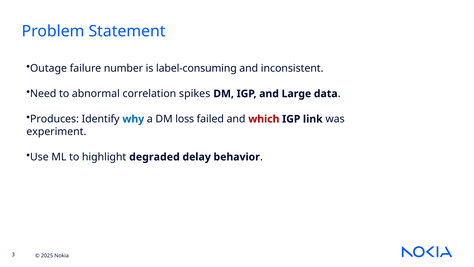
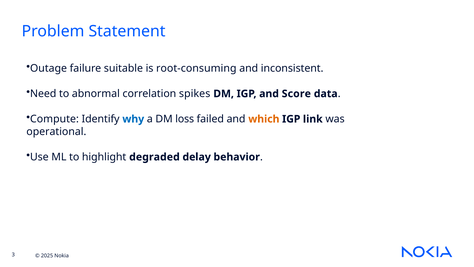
number: number -> suitable
label-consuming: label-consuming -> root-consuming
Large: Large -> Score
Produces: Produces -> Compute
which colour: red -> orange
experiment: experiment -> operational
